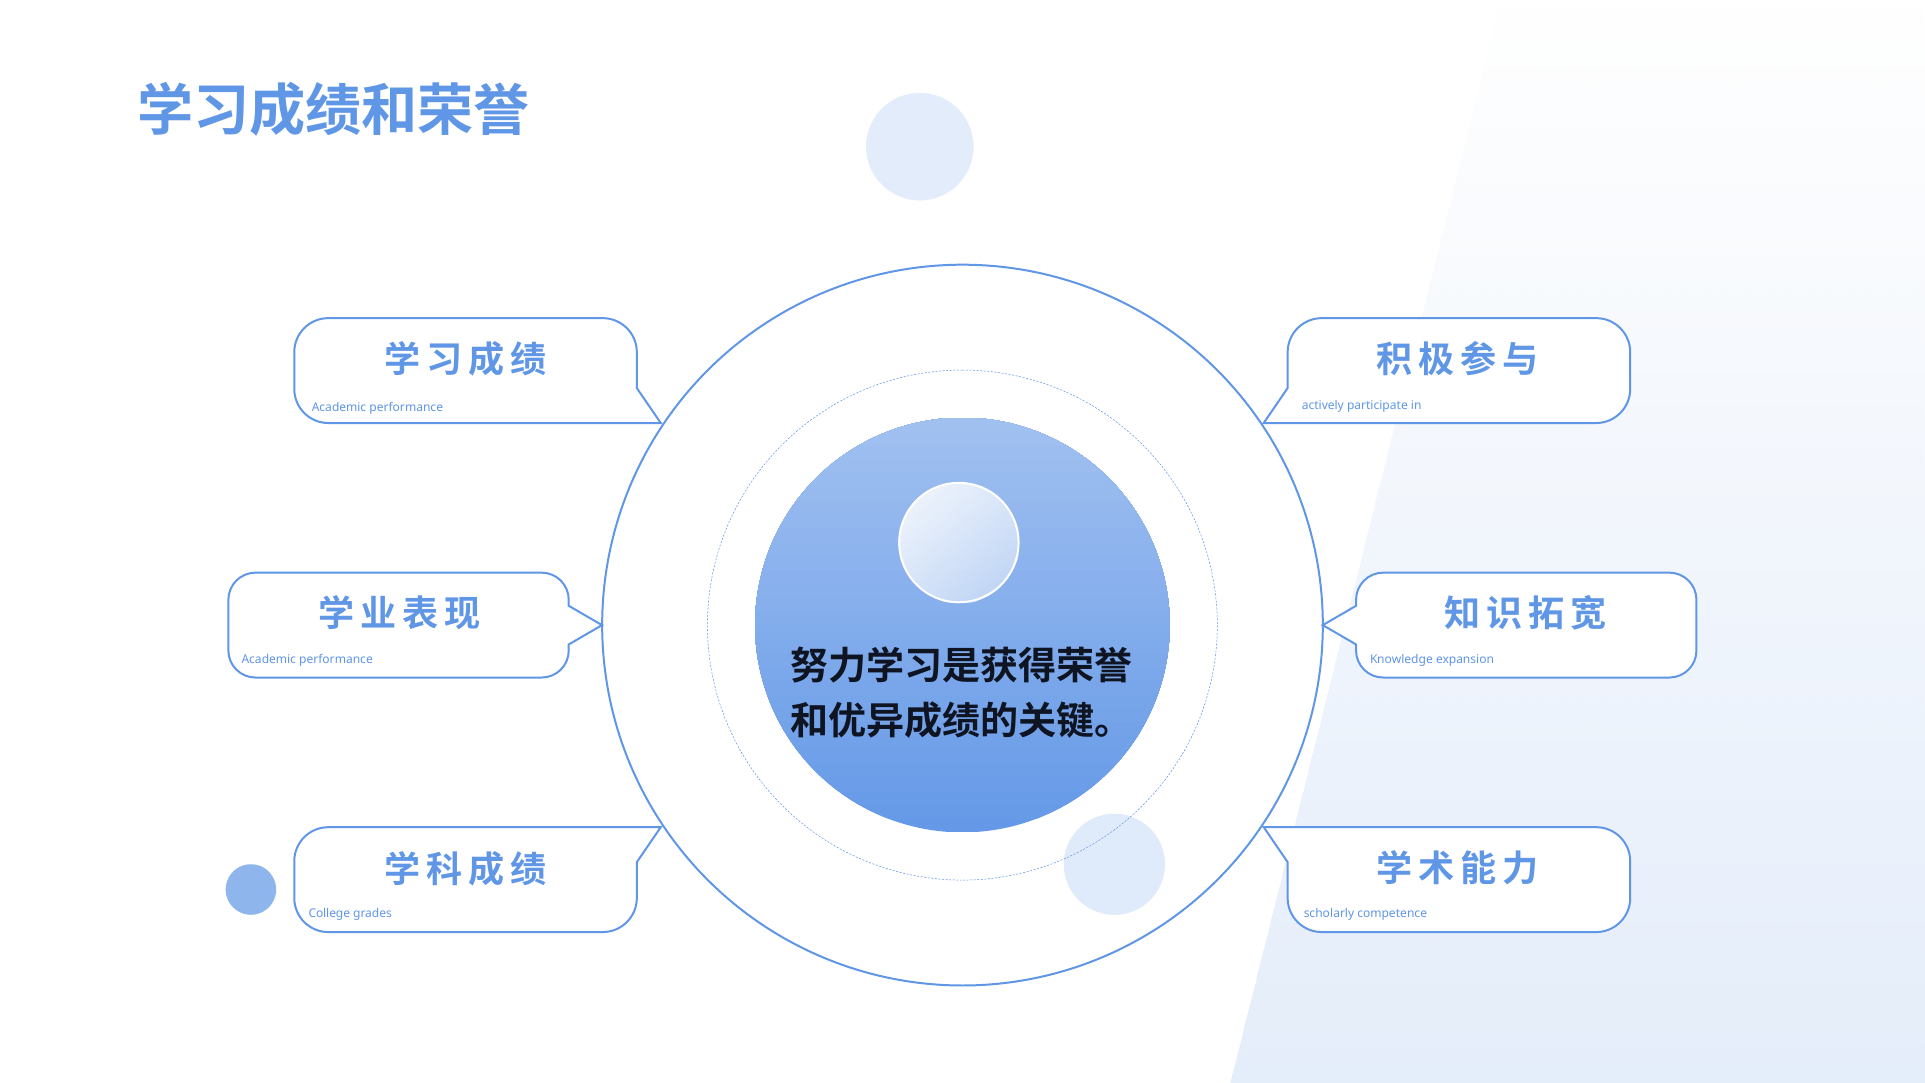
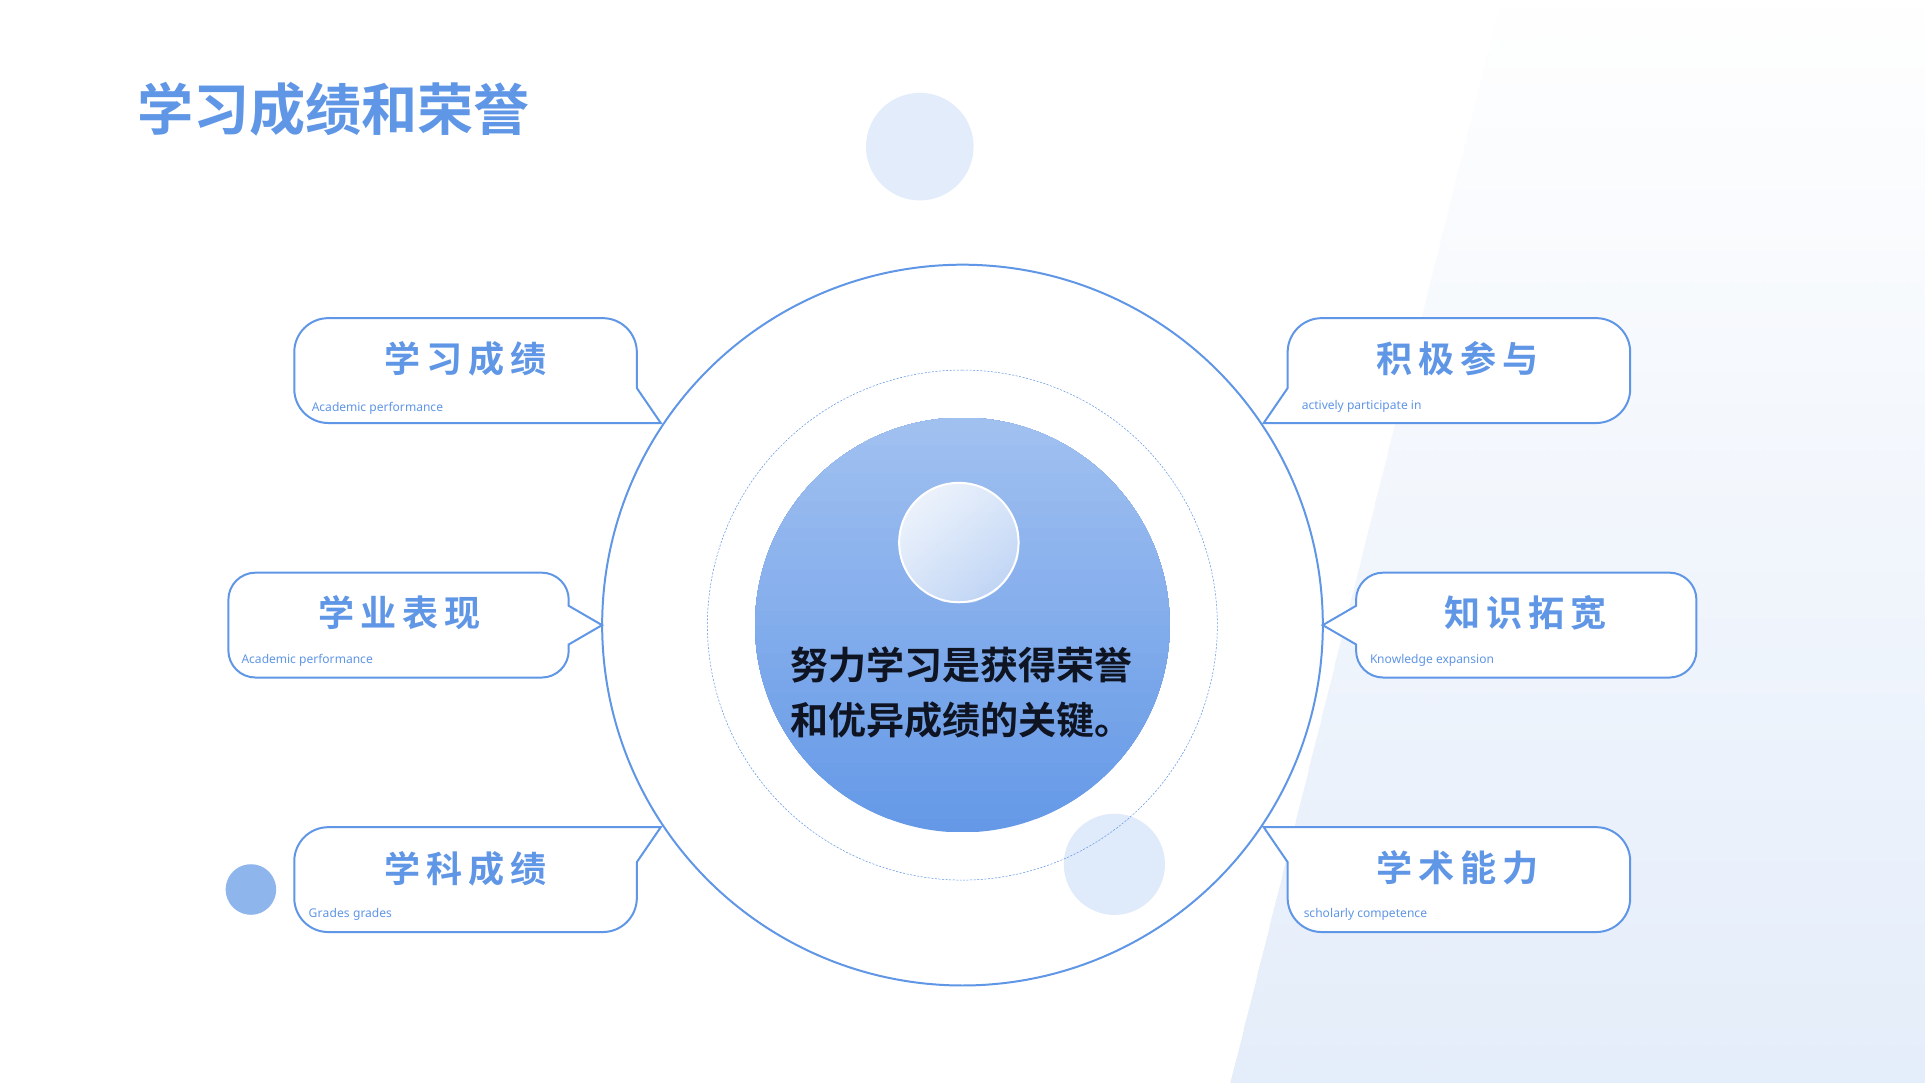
College at (329, 913): College -> Grades
